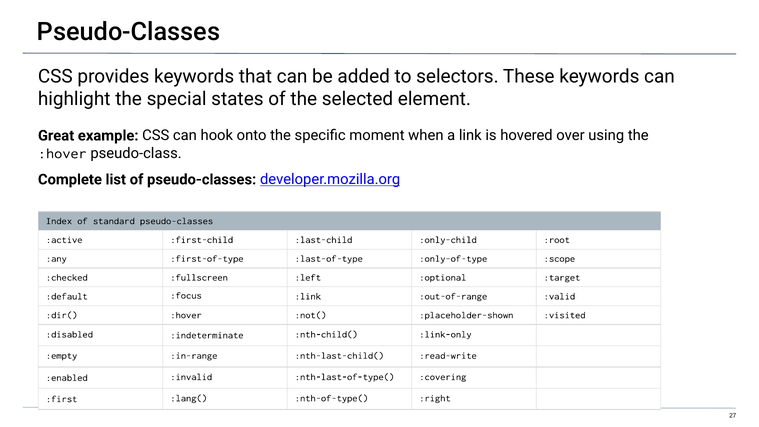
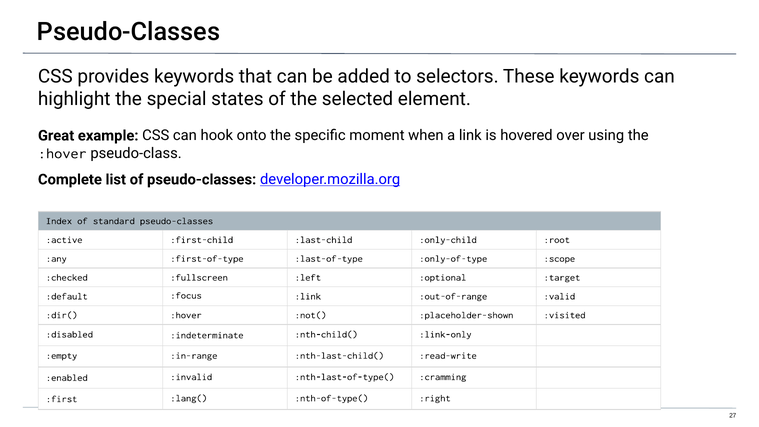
:covering: :covering -> :cramming
